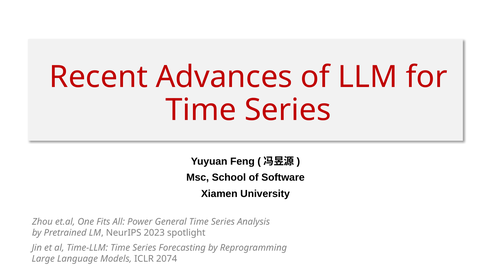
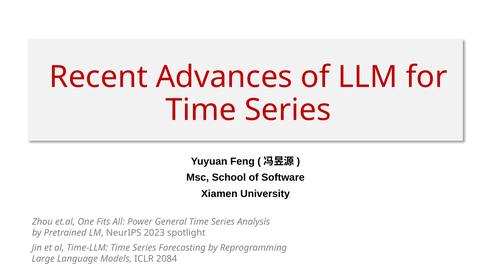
2074: 2074 -> 2084
